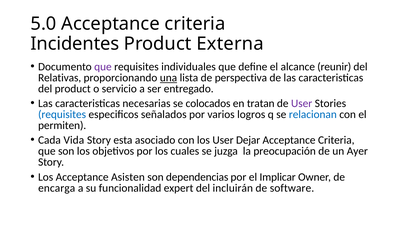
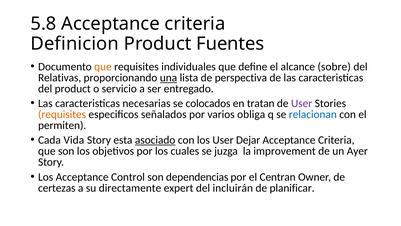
5.0: 5.0 -> 5.8
Incidentes: Incidentes -> Definicion
Externa: Externa -> Fuentes
que at (103, 67) colour: purple -> orange
reunir: reunir -> sobre
requisites at (62, 114) colour: blue -> orange
logros: logros -> obliga
asociado underline: none -> present
preocupación: preocupación -> improvement
Asisten: Asisten -> Control
Implicar: Implicar -> Centran
encarga: encarga -> certezas
funcionalidad: funcionalidad -> directamente
software: software -> planificar
